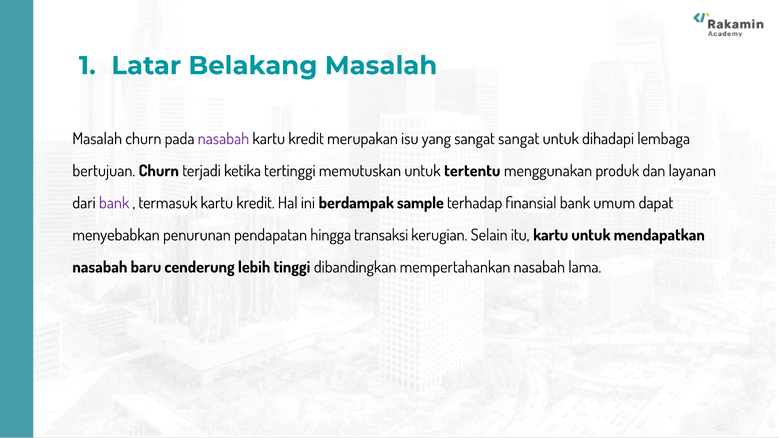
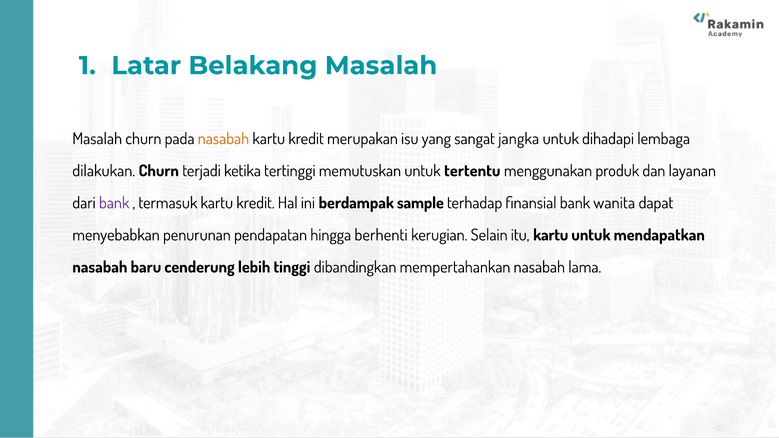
nasabah at (223, 139) colour: purple -> orange
sangat sangat: sangat -> jangka
bertujuan: bertujuan -> dilakukan
umum: umum -> wanita
transaksi: transaksi -> berhenti
